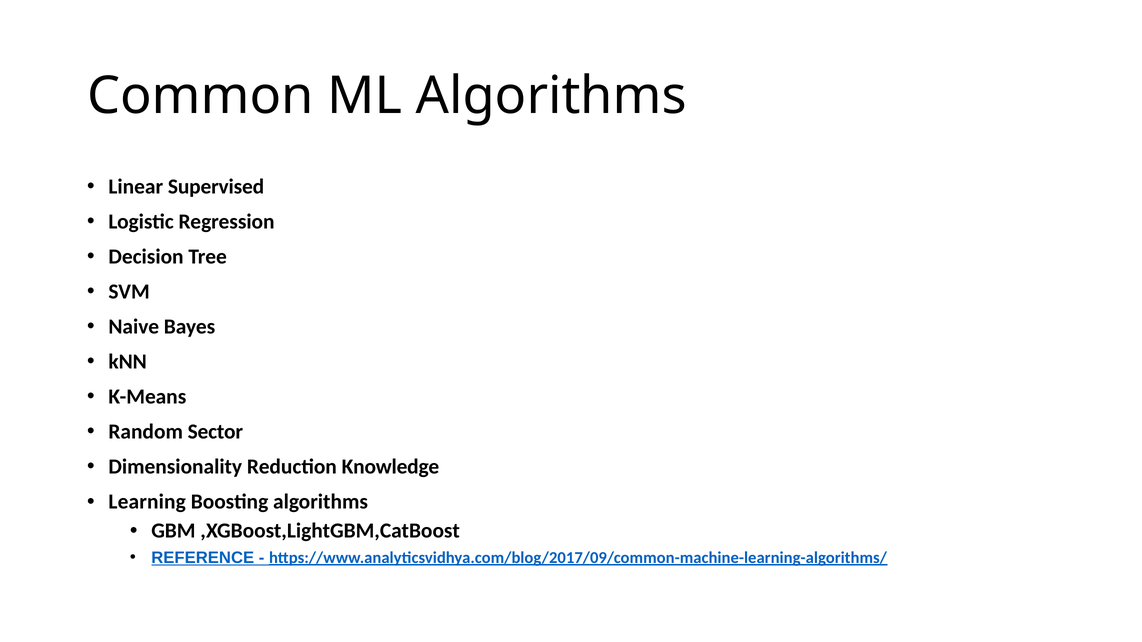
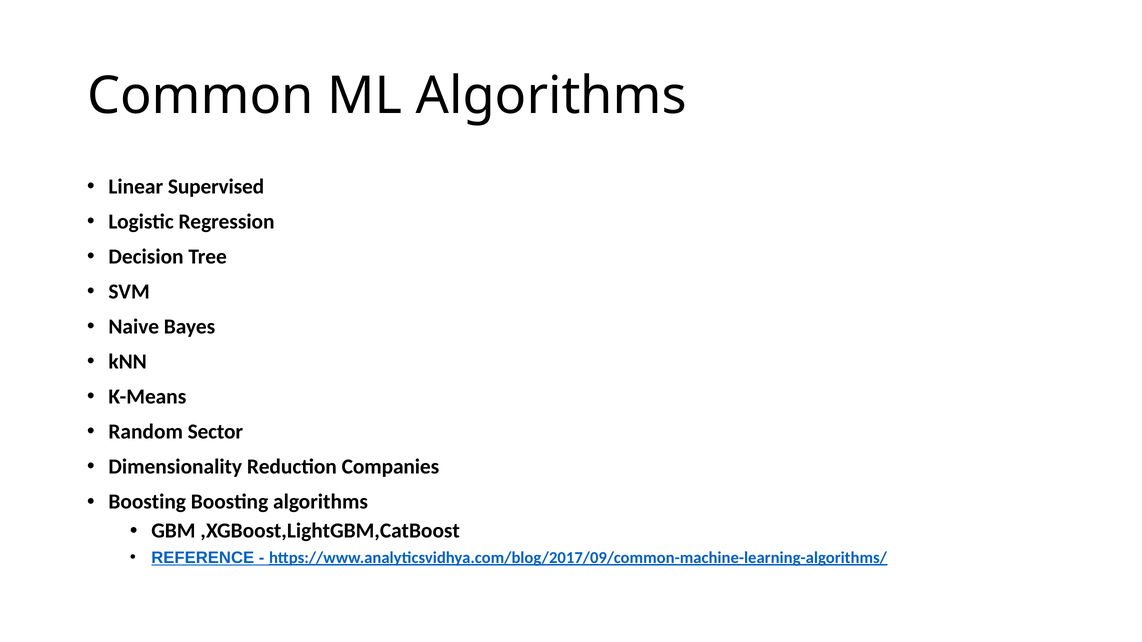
Knowledge: Knowledge -> Companies
Learning at (147, 502): Learning -> Boosting
